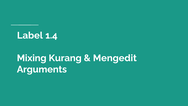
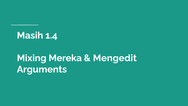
Label: Label -> Masih
Kurang: Kurang -> Mereka
